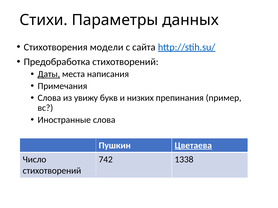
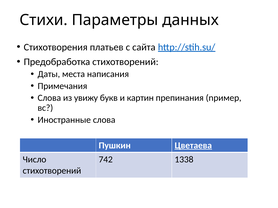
модели: модели -> платьев
Даты underline: present -> none
низких: низких -> картин
